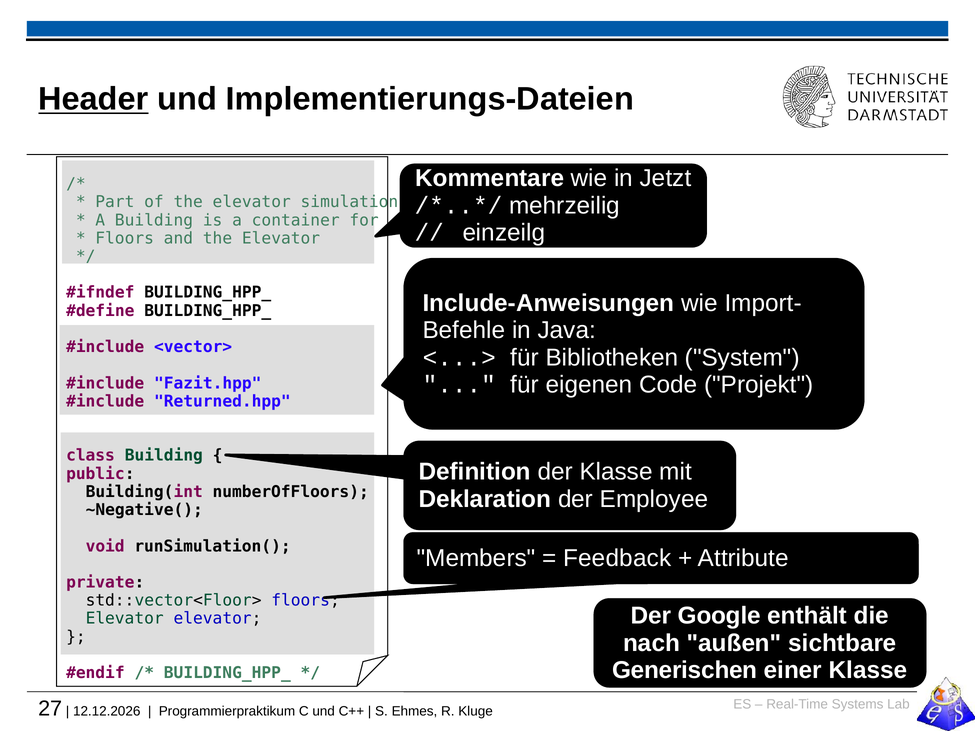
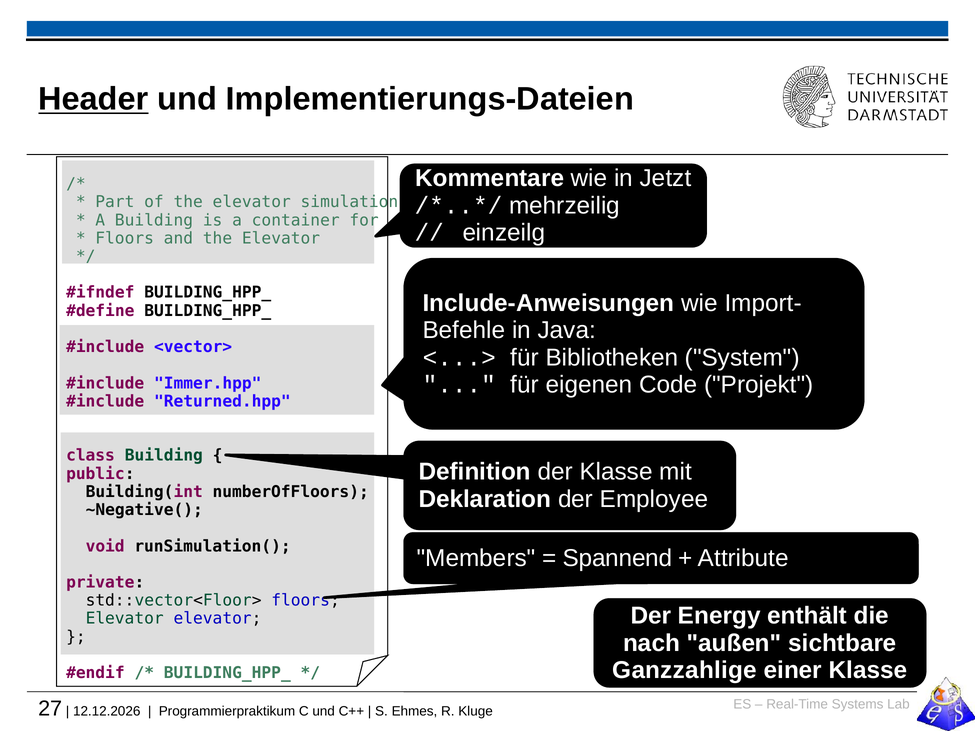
Fazit.hpp: Fazit.hpp -> Immer.hpp
Feedback: Feedback -> Spannend
Google: Google -> Energy
Generischen: Generischen -> Ganzzahlige
